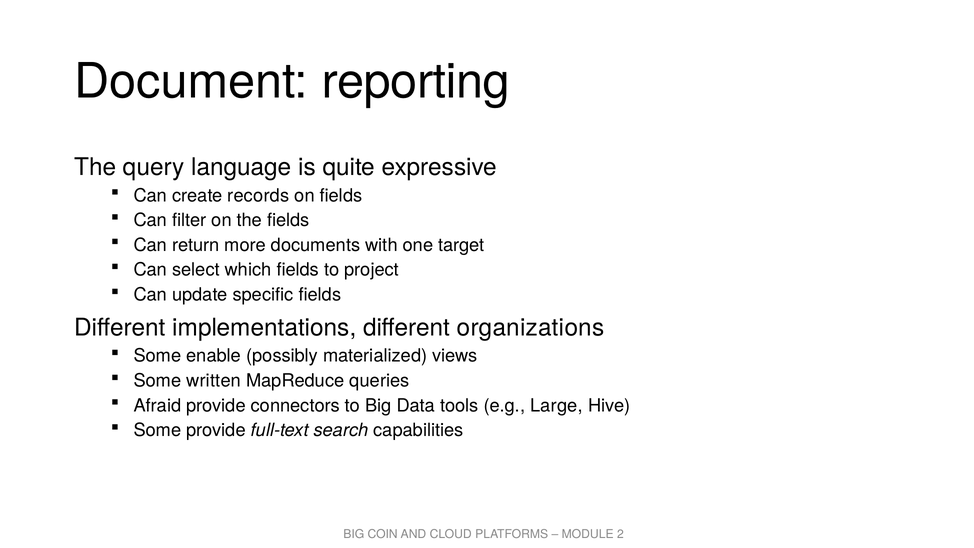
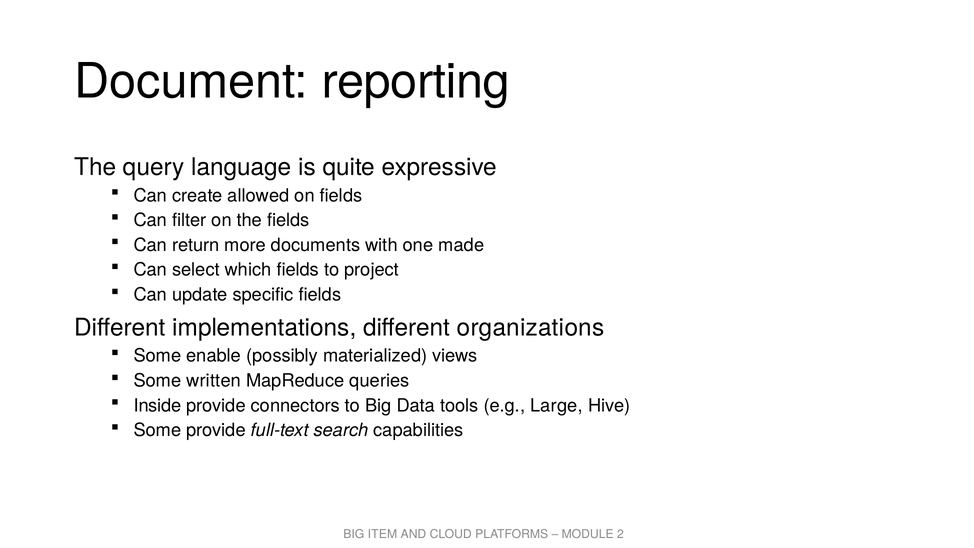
records: records -> allowed
target: target -> made
Afraid: Afraid -> Inside
COIN: COIN -> ITEM
